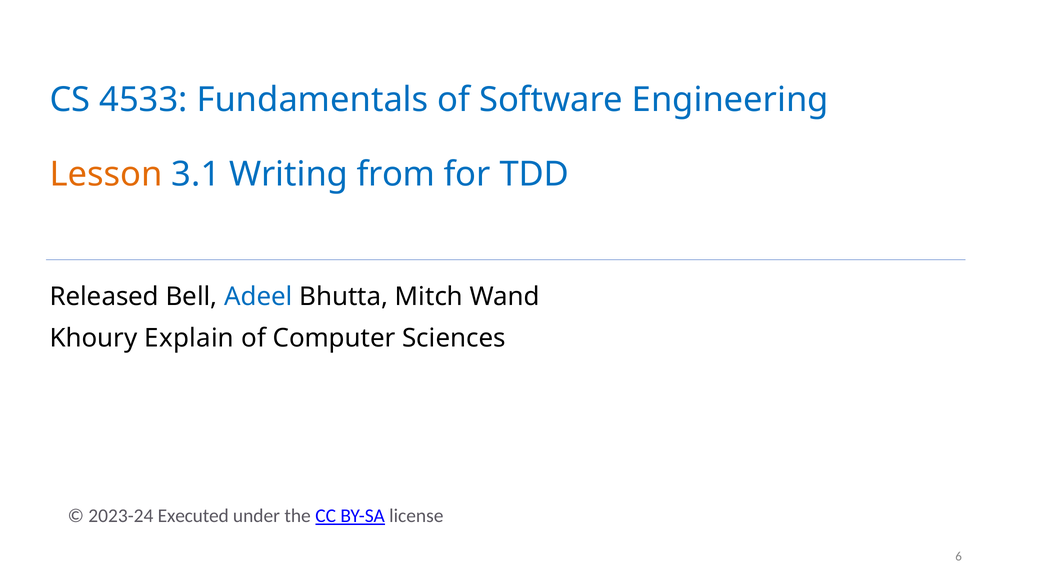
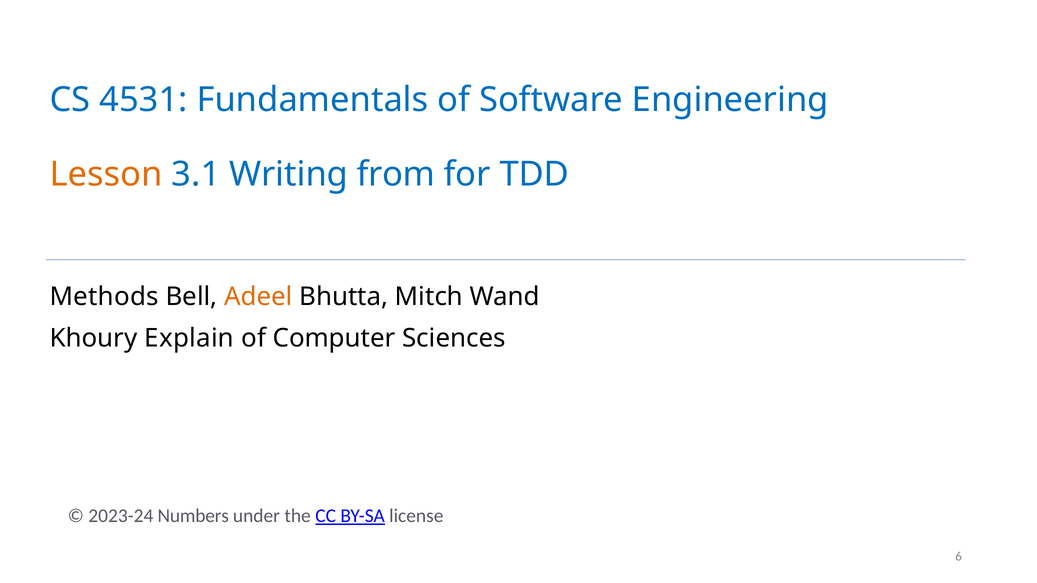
4533: 4533 -> 4531
Released: Released -> Methods
Adeel colour: blue -> orange
Executed: Executed -> Numbers
